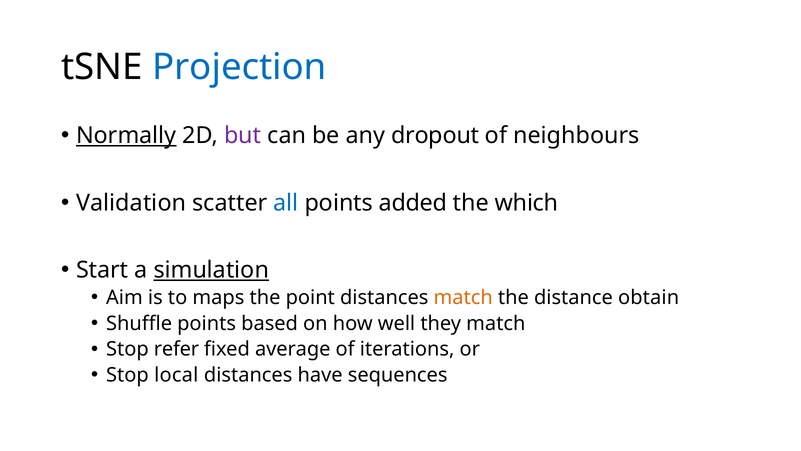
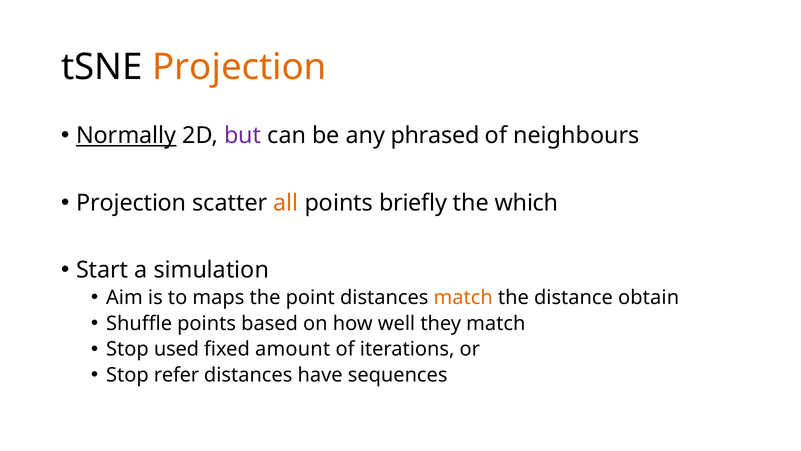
Projection at (239, 67) colour: blue -> orange
dropout: dropout -> phrased
Validation at (131, 203): Validation -> Projection
all colour: blue -> orange
added: added -> briefly
simulation underline: present -> none
refer: refer -> used
average: average -> amount
local: local -> refer
